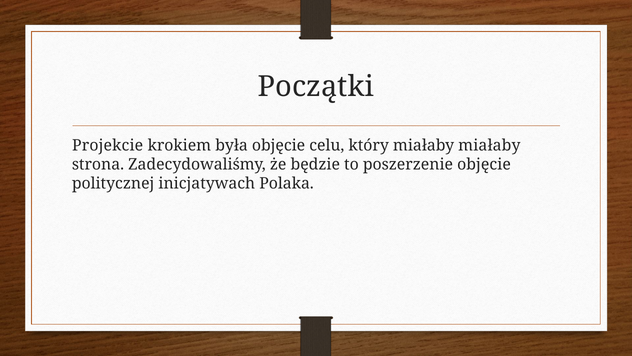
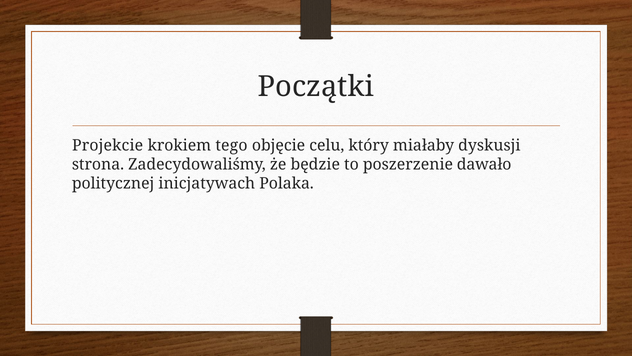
była: była -> tego
miałaby miałaby: miałaby -> dyskusji
poszerzenie objęcie: objęcie -> dawało
